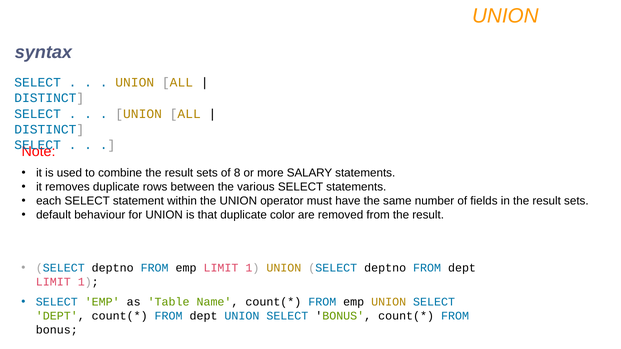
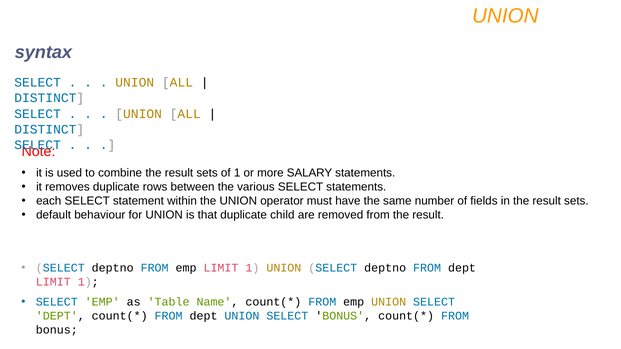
of 8: 8 -> 1
color: color -> child
